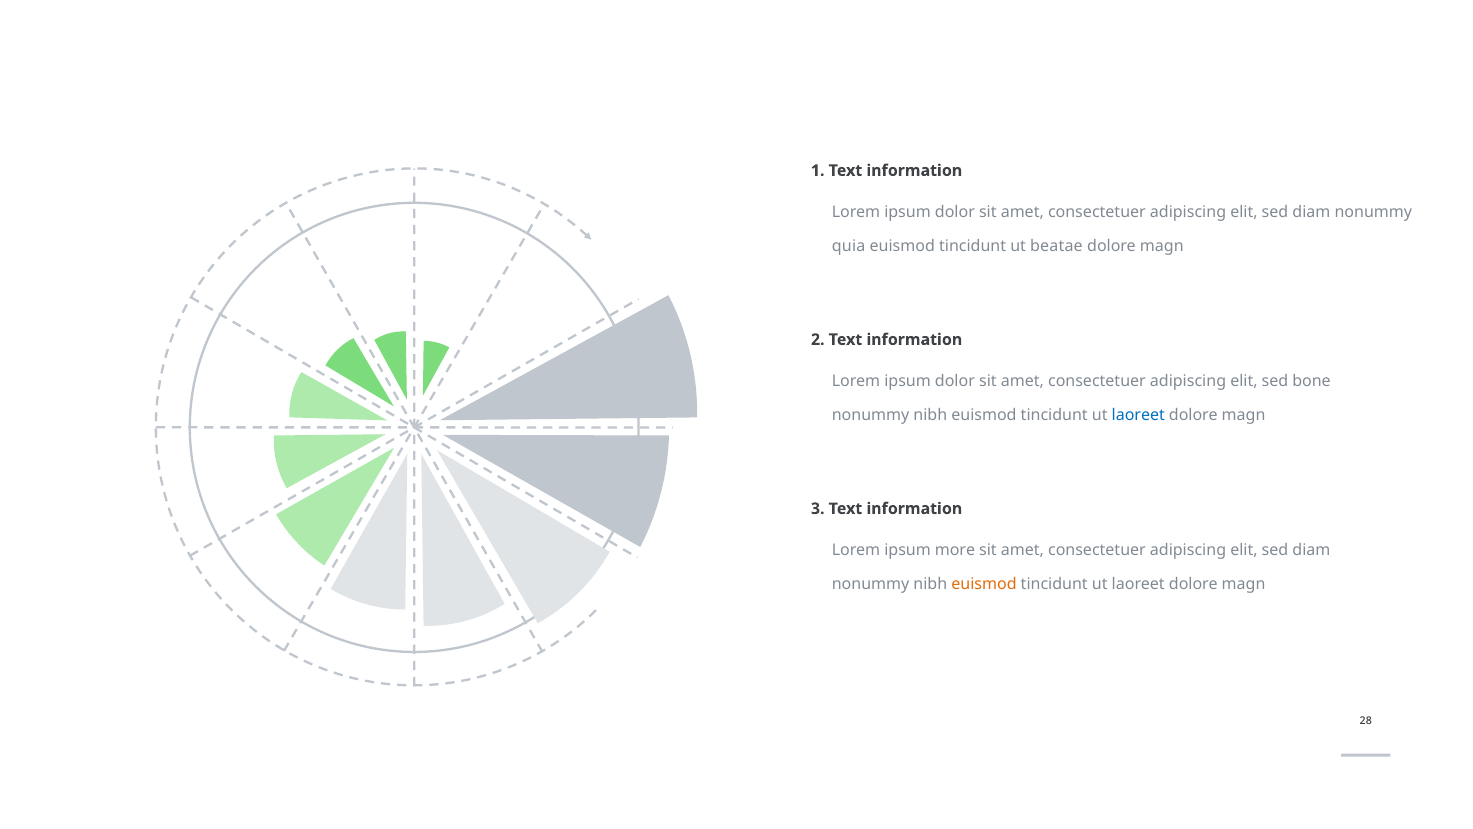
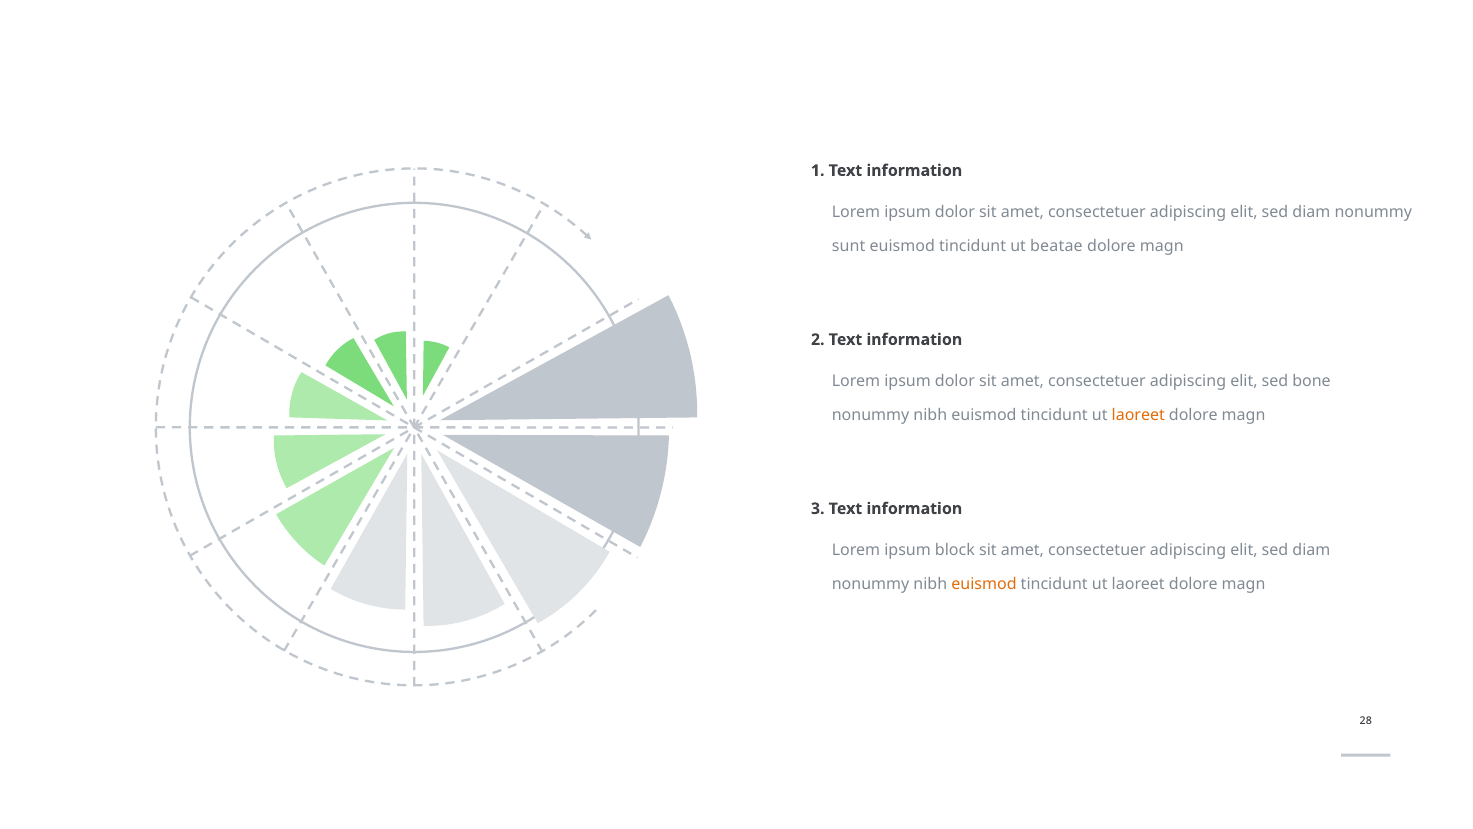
quia: quia -> sunt
laoreet at (1138, 415) colour: blue -> orange
more: more -> block
